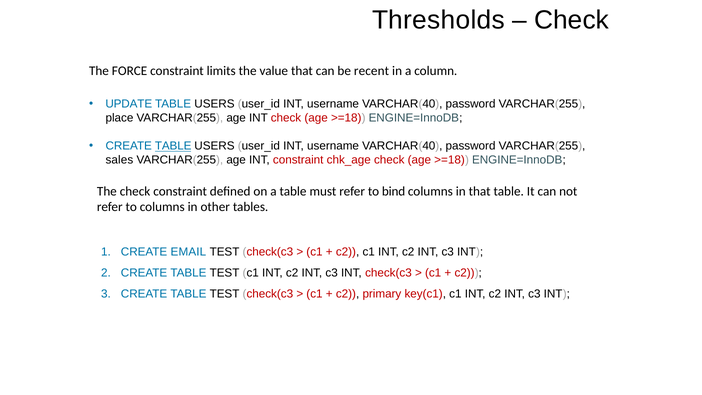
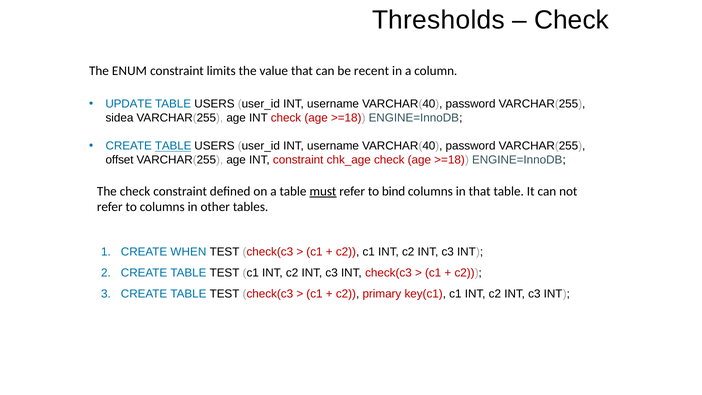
FORCE: FORCE -> ENUM
place: place -> sidea
sales: sales -> offset
must underline: none -> present
EMAIL: EMAIL -> WHEN
